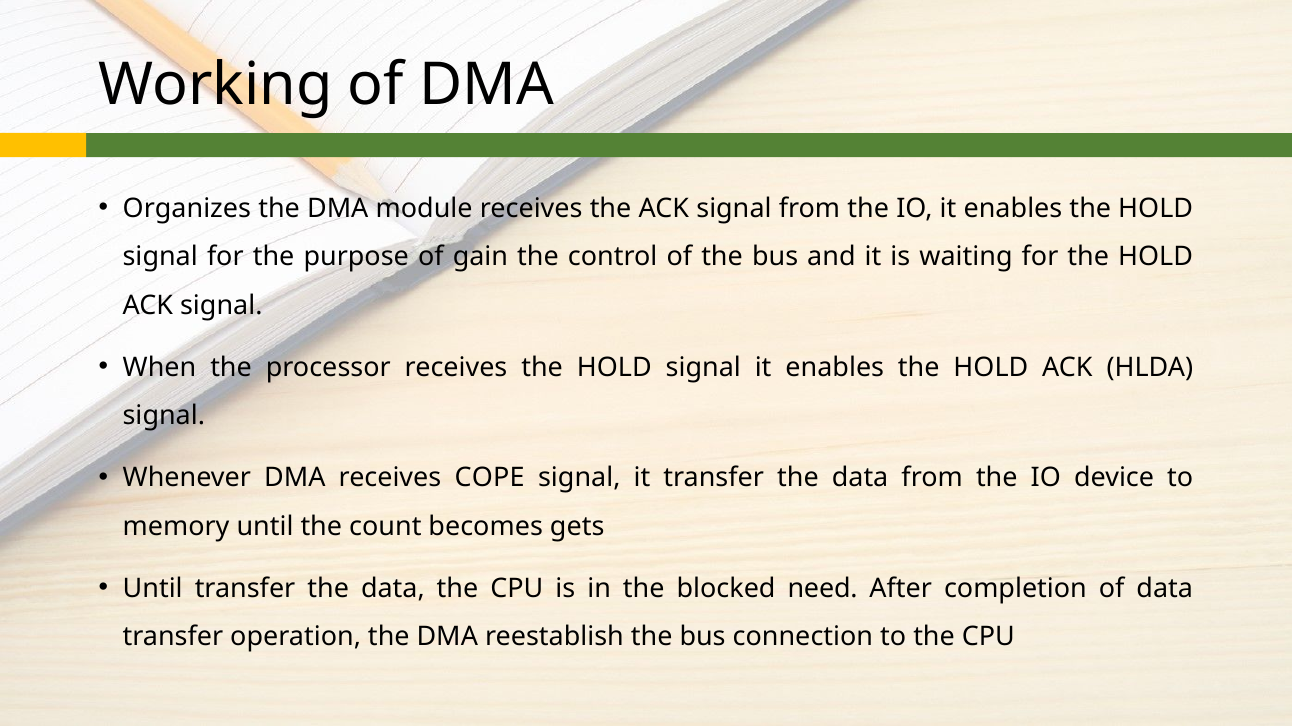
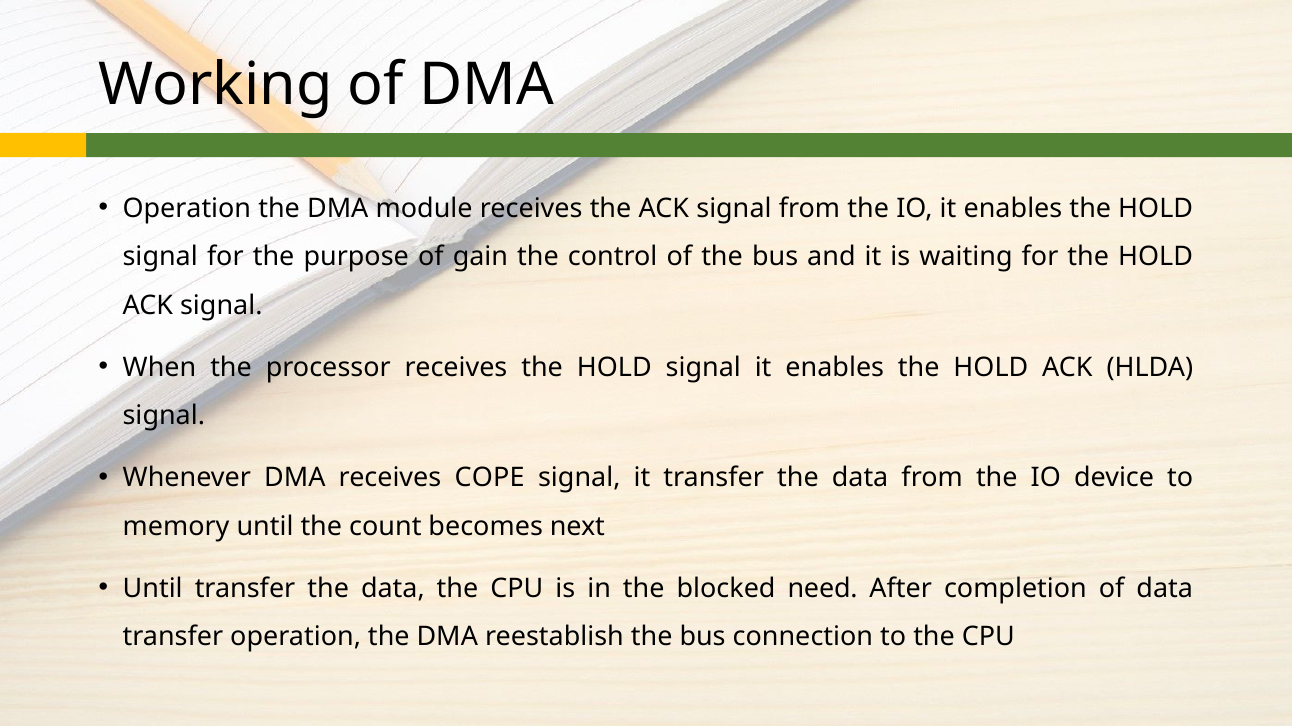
Organizes at (187, 209): Organizes -> Operation
gets: gets -> next
